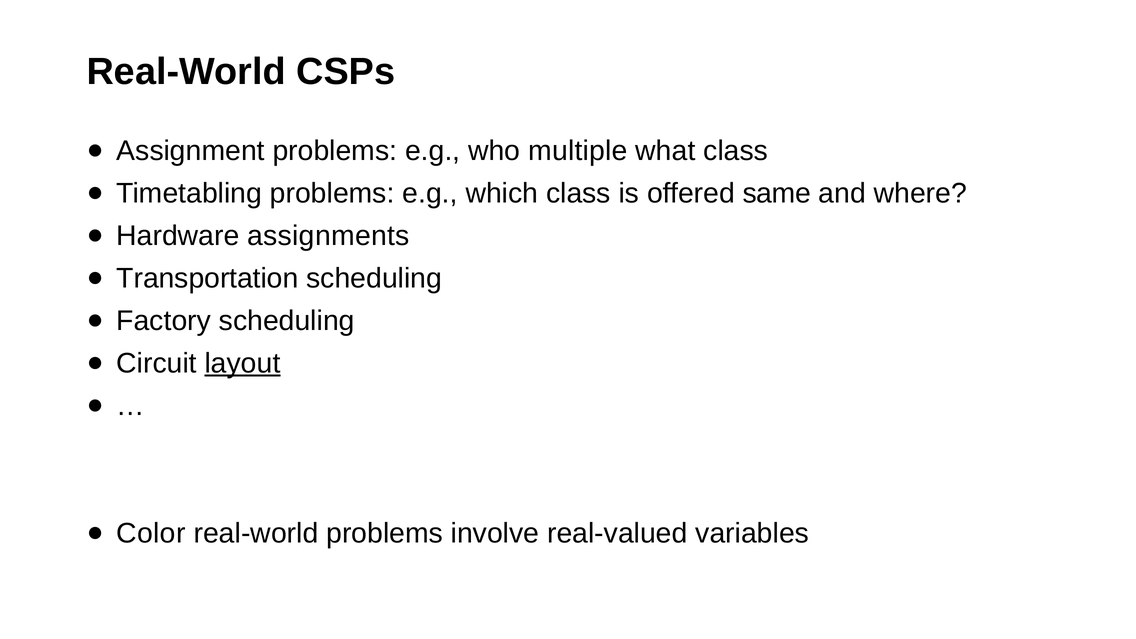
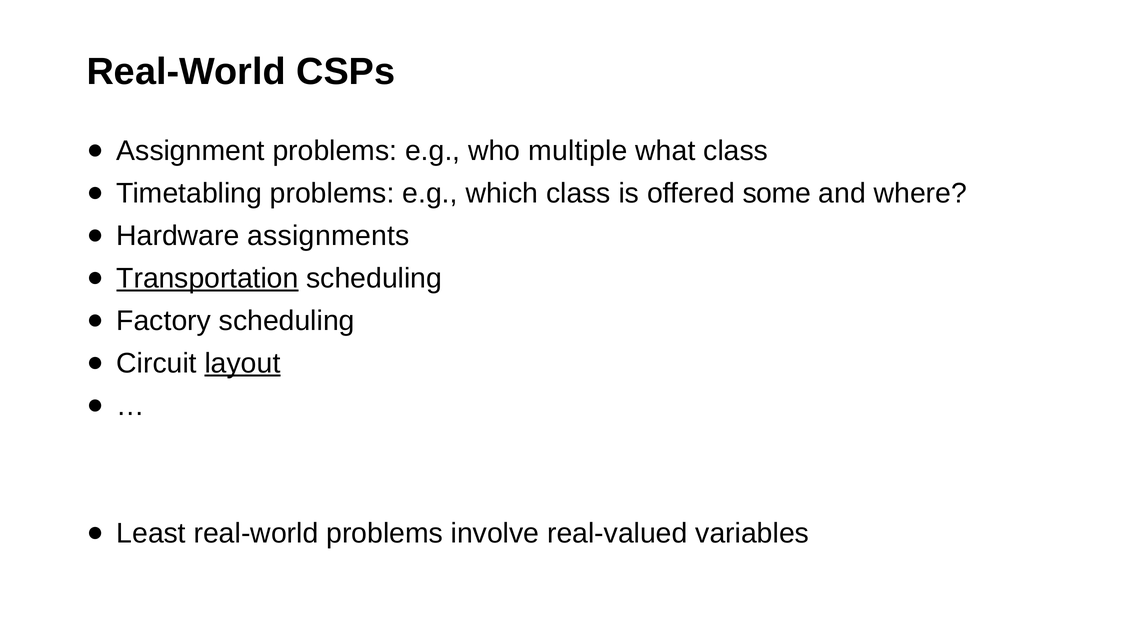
same: same -> some
Transportation underline: none -> present
Color: Color -> Least
